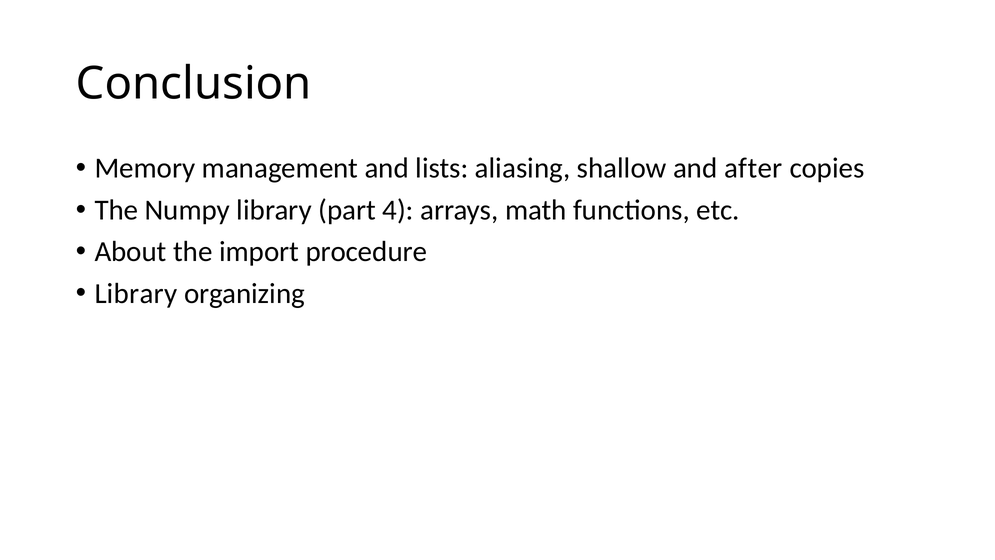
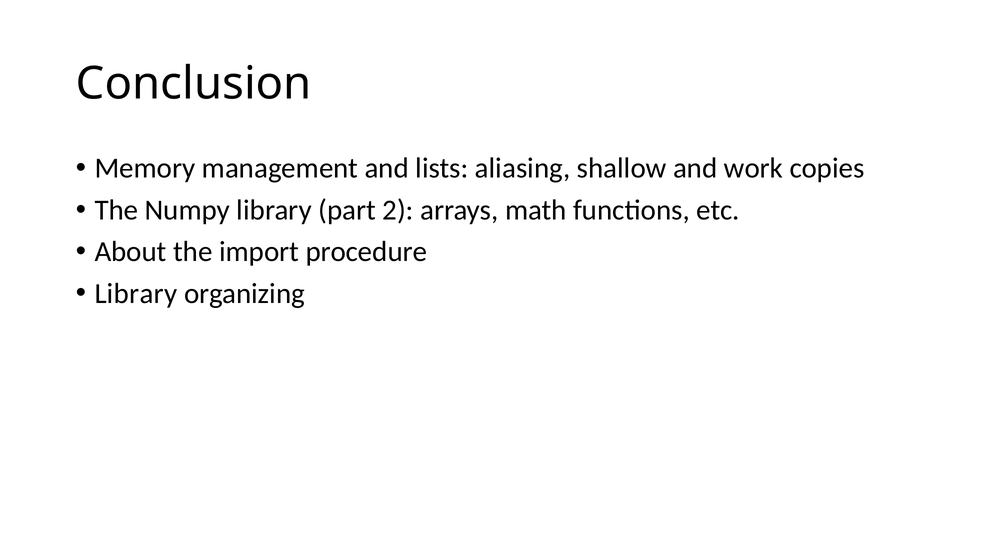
after: after -> work
4: 4 -> 2
